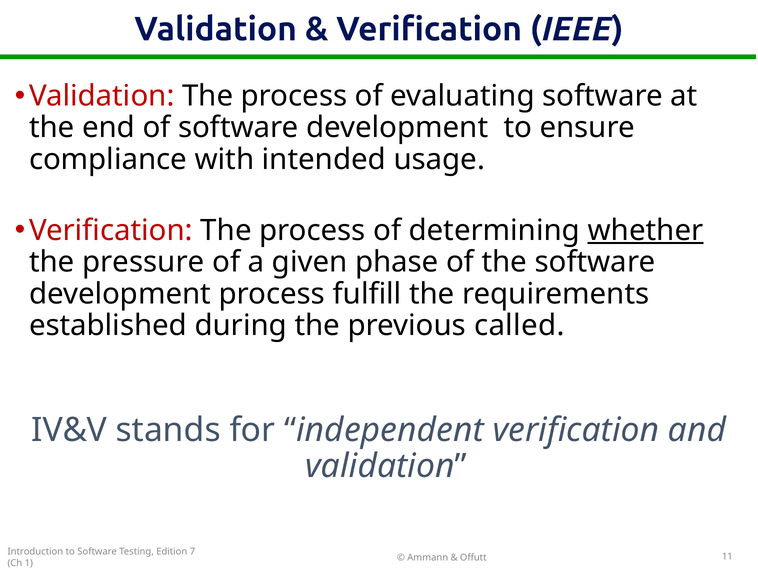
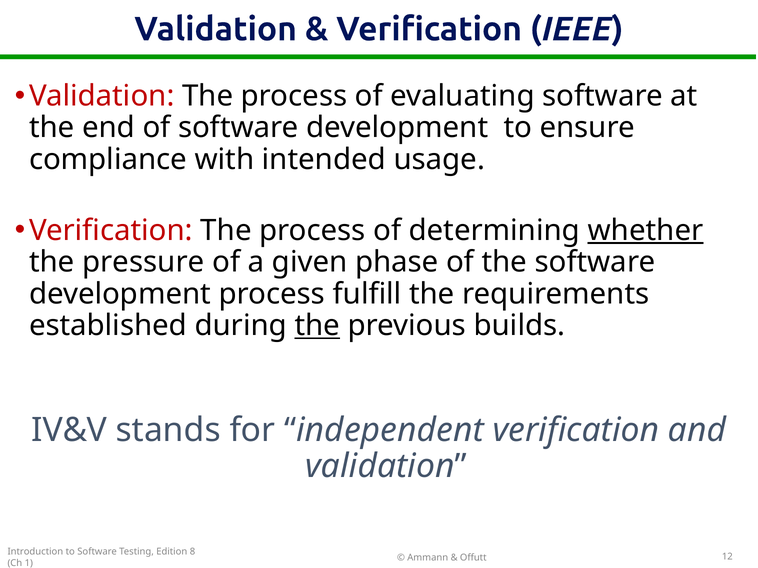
the at (317, 326) underline: none -> present
called: called -> builds
7: 7 -> 8
11: 11 -> 12
